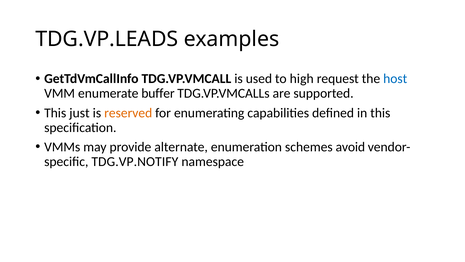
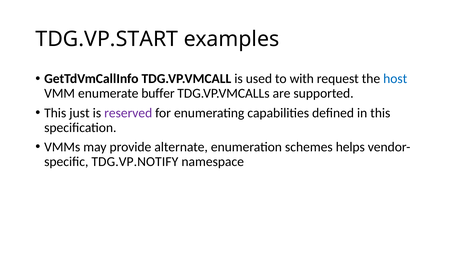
TDG.VP.LEADS: TDG.VP.LEADS -> TDG.VP.START
high: high -> with
reserved colour: orange -> purple
avoid: avoid -> helps
